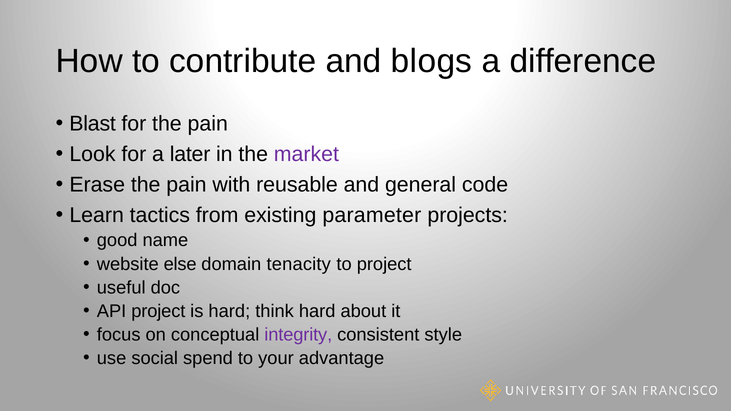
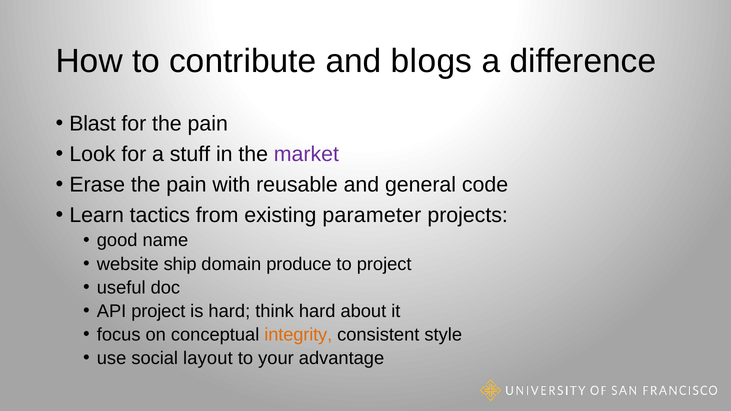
later: later -> stuff
else: else -> ship
tenacity: tenacity -> produce
integrity colour: purple -> orange
spend: spend -> layout
